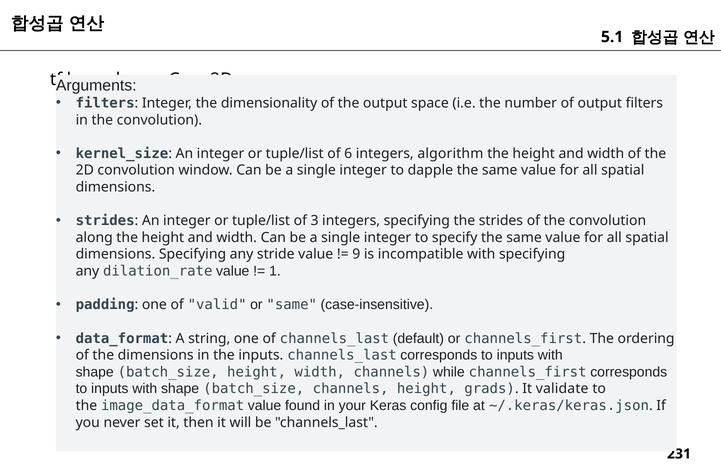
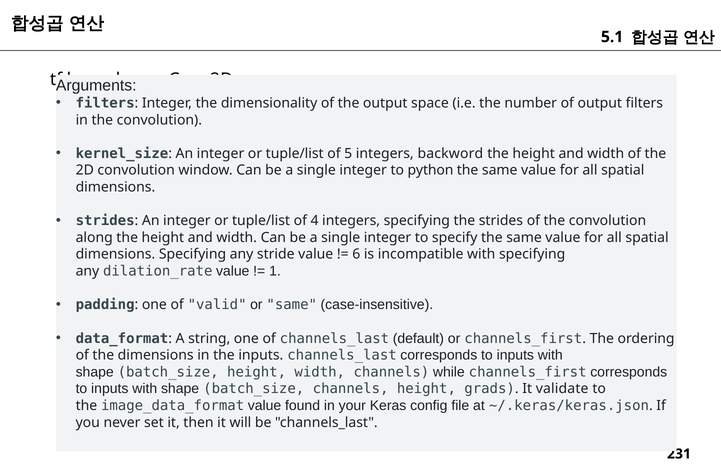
6: 6 -> 5
algorithm: algorithm -> backword
dapple: dapple -> python
3: 3 -> 4
9: 9 -> 6
